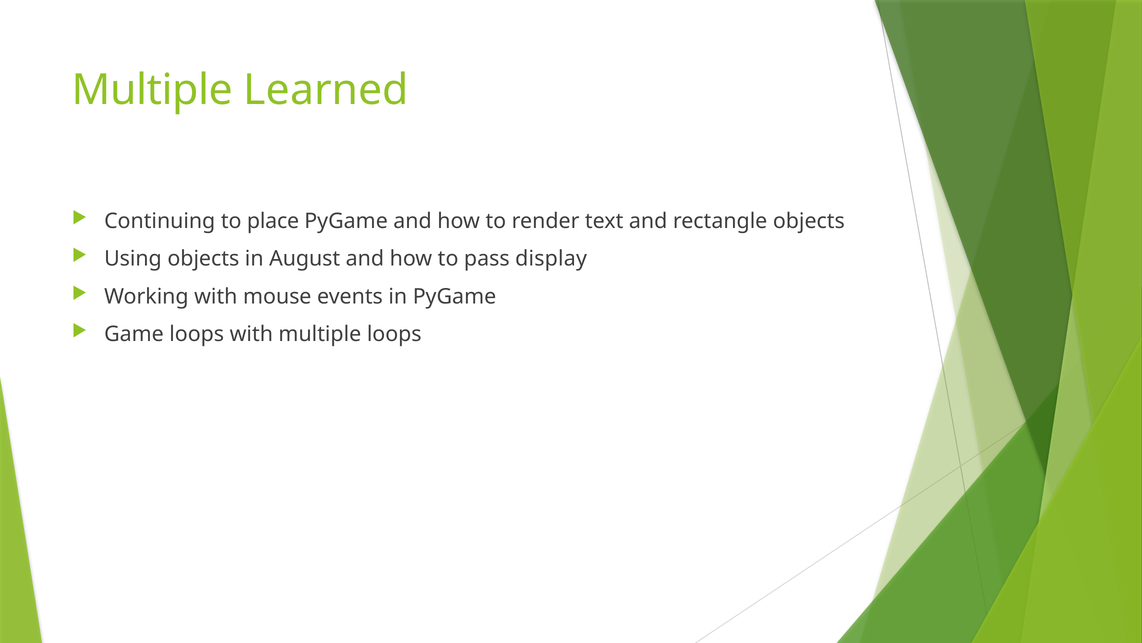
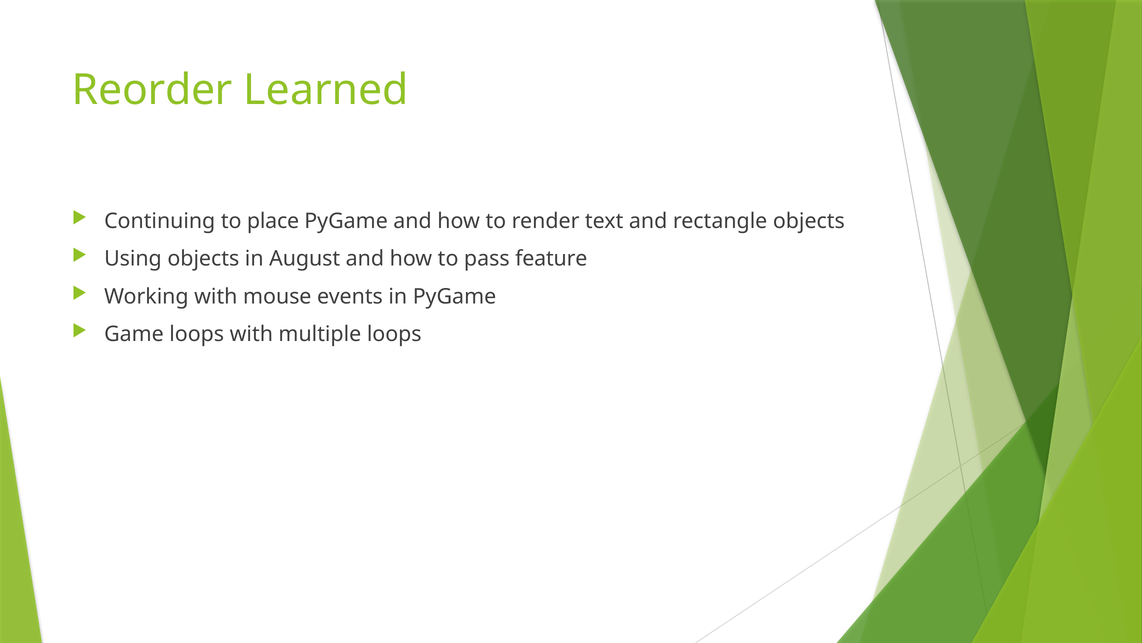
Multiple at (152, 90): Multiple -> Reorder
display: display -> feature
